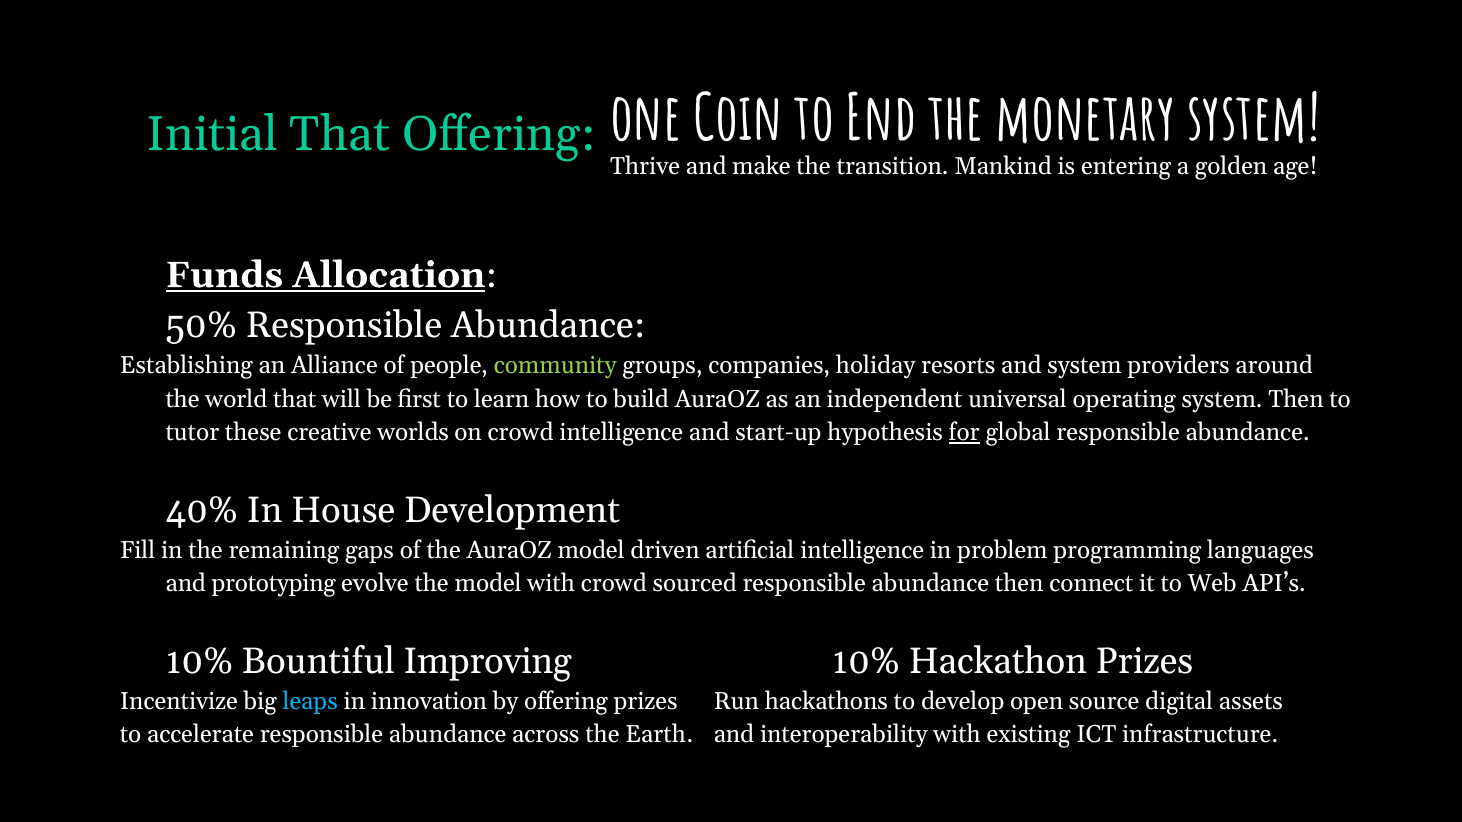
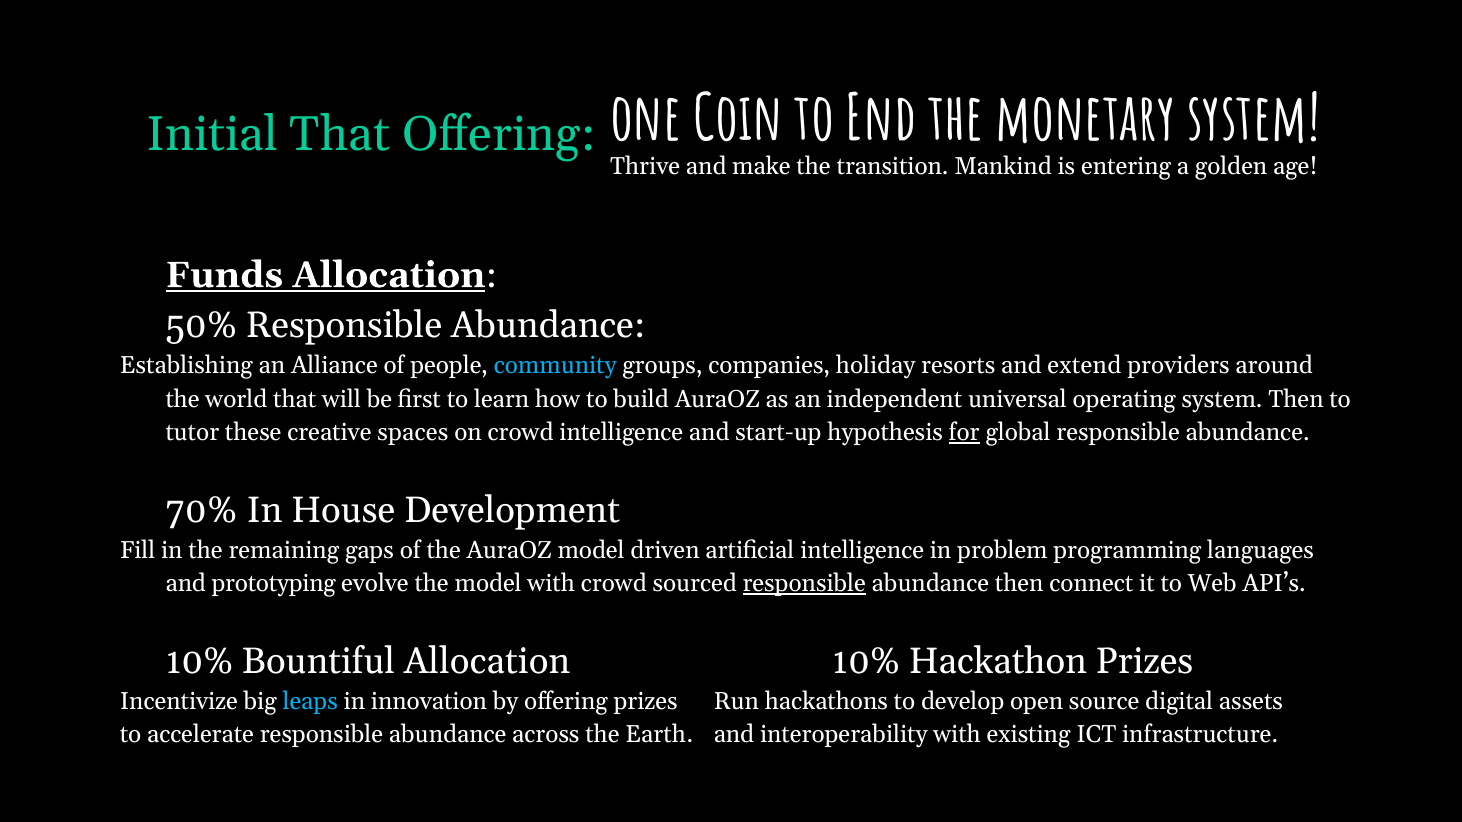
community colour: light green -> light blue
and system: system -> extend
worlds: worlds -> spaces
40%: 40% -> 70%
responsible at (804, 584) underline: none -> present
Bountiful Improving: Improving -> Allocation
